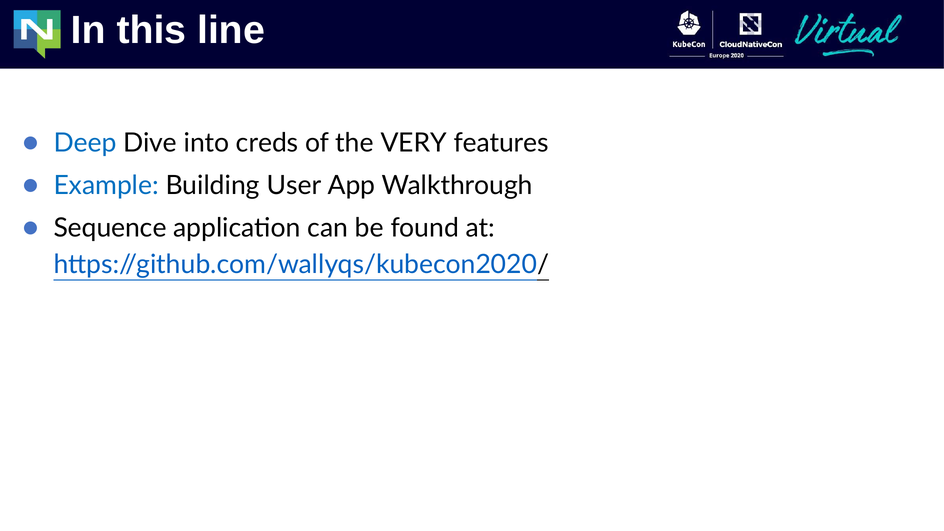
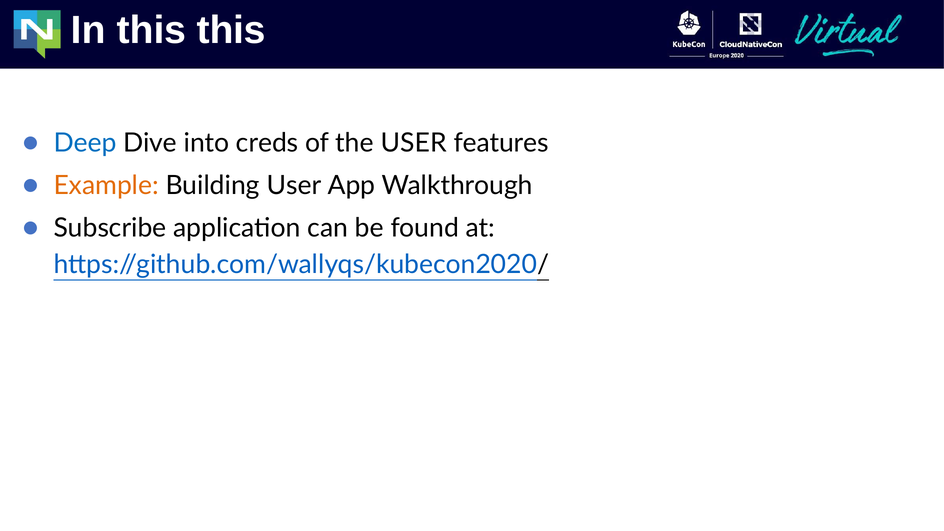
this line: line -> this
the VERY: VERY -> USER
Example colour: blue -> orange
Sequence: Sequence -> Subscribe
